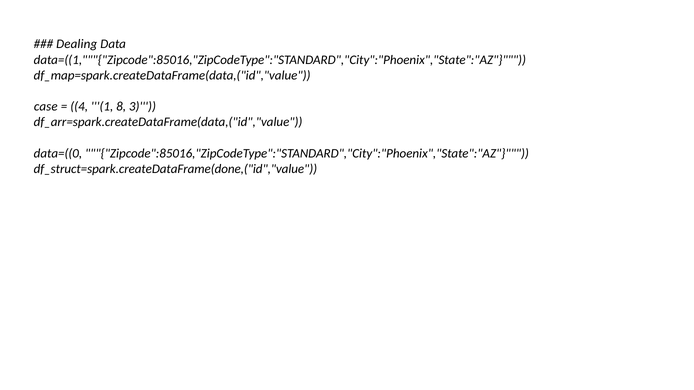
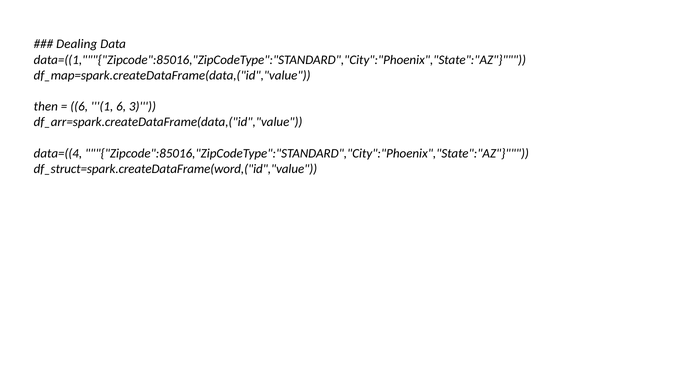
case: case -> then
4 at (79, 107): 4 -> 6
1 8: 8 -> 6
data=((0: data=((0 -> data=((4
df_struct=spark.createDataFrame(done,("id","value: df_struct=spark.createDataFrame(done,("id","value -> df_struct=spark.createDataFrame(word,("id","value
